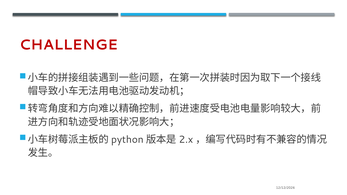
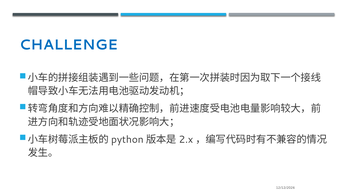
CHALLENGE colour: red -> blue
